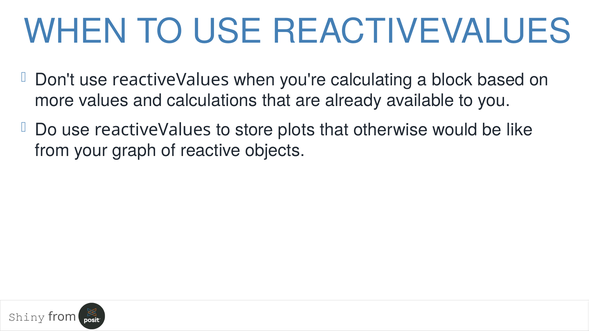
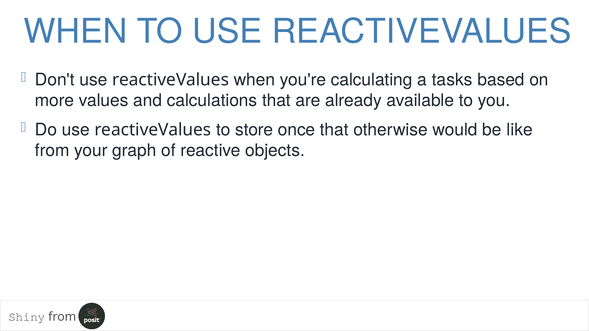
block: block -> tasks
plots: plots -> once
